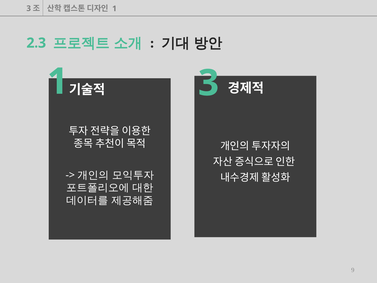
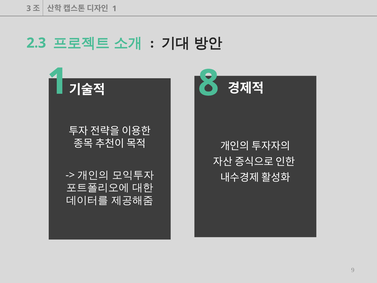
1 3: 3 -> 8
